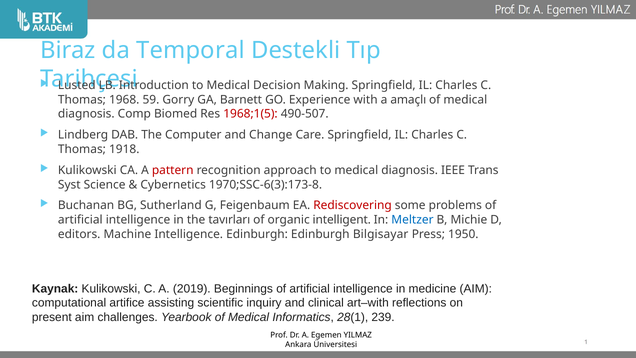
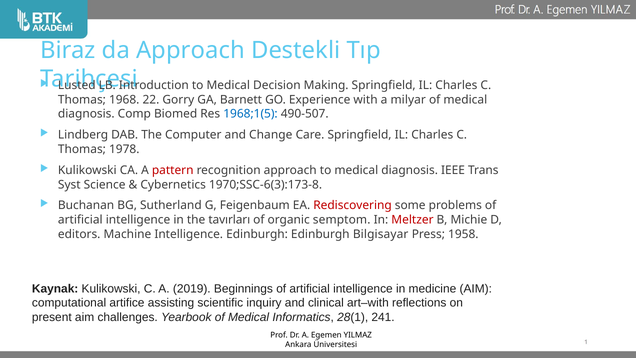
da Temporal: Temporal -> Approach
59: 59 -> 22
amaçlı: amaçlı -> milyar
1968;1(5 colour: red -> blue
1918: 1918 -> 1978
intelligent: intelligent -> semptom
Meltzer colour: blue -> red
1950: 1950 -> 1958
239: 239 -> 241
